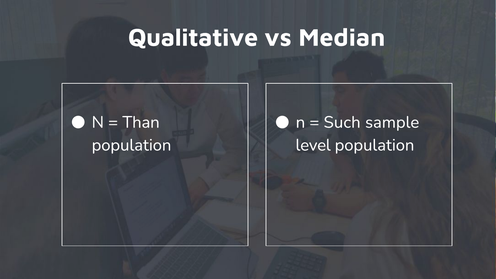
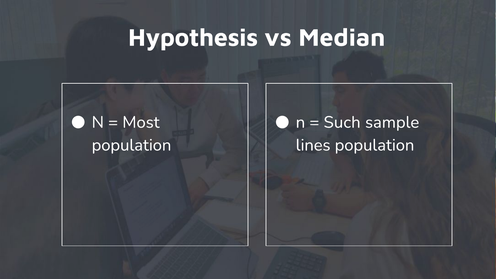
Qualitative: Qualitative -> Hypothesis
Than: Than -> Most
level: level -> lines
